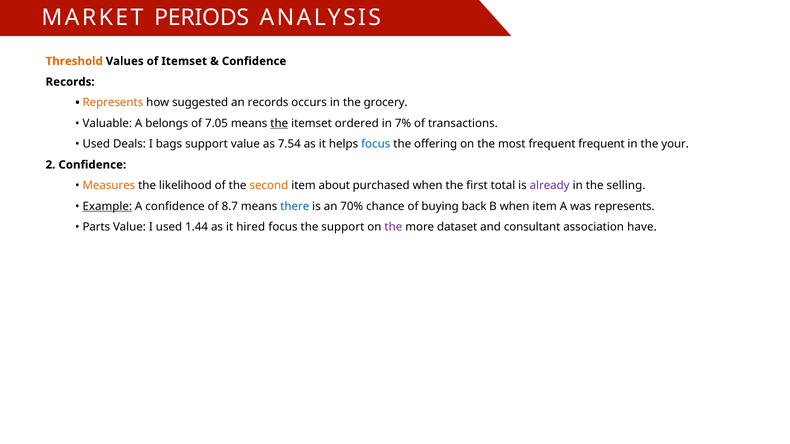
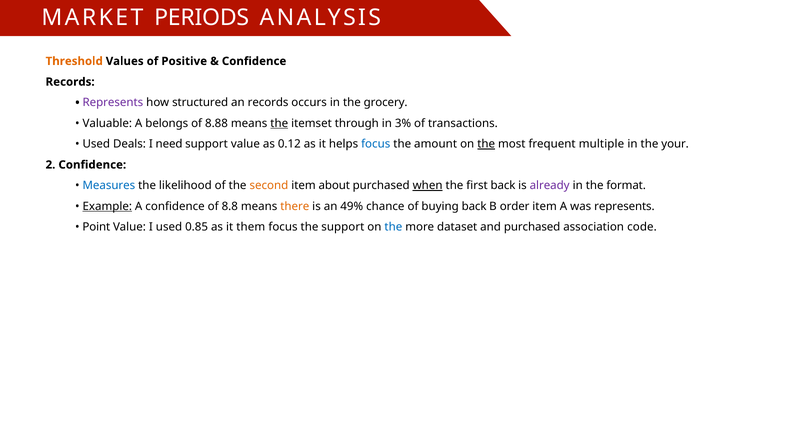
of Itemset: Itemset -> Positive
Represents at (113, 103) colour: orange -> purple
suggested: suggested -> structured
7.05: 7.05 -> 8.88
ordered: ordered -> through
7%: 7% -> 3%
bags: bags -> need
7.54: 7.54 -> 0.12
offering: offering -> amount
the at (486, 144) underline: none -> present
frequent frequent: frequent -> multiple
Measures colour: orange -> blue
when at (428, 186) underline: none -> present
first total: total -> back
selling: selling -> format
8.7: 8.7 -> 8.8
there colour: blue -> orange
70%: 70% -> 49%
B when: when -> order
Parts: Parts -> Point
1.44: 1.44 -> 0.85
hired: hired -> them
the at (393, 227) colour: purple -> blue
and consultant: consultant -> purchased
have: have -> code
